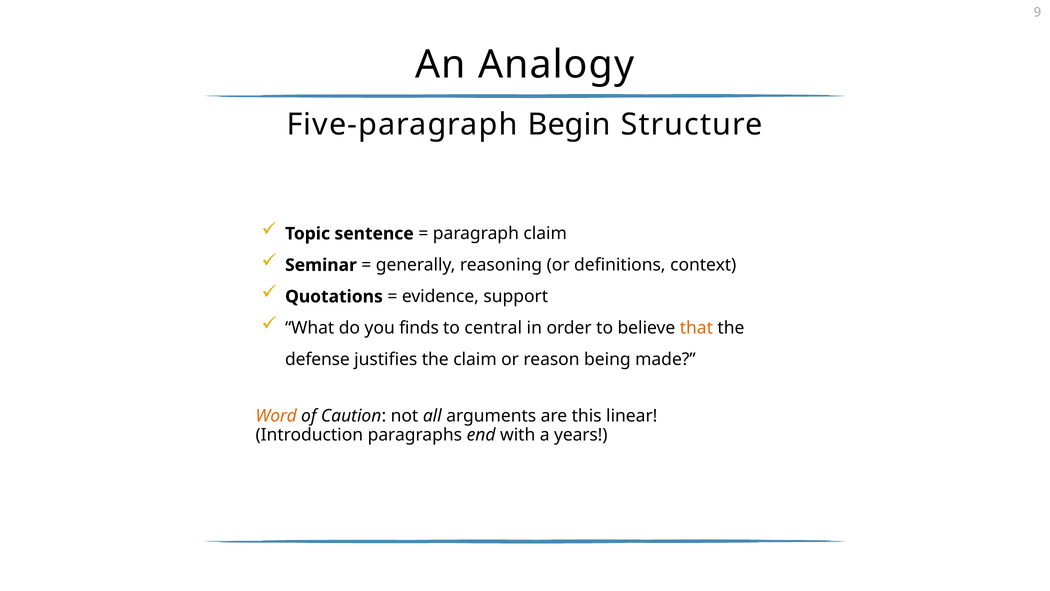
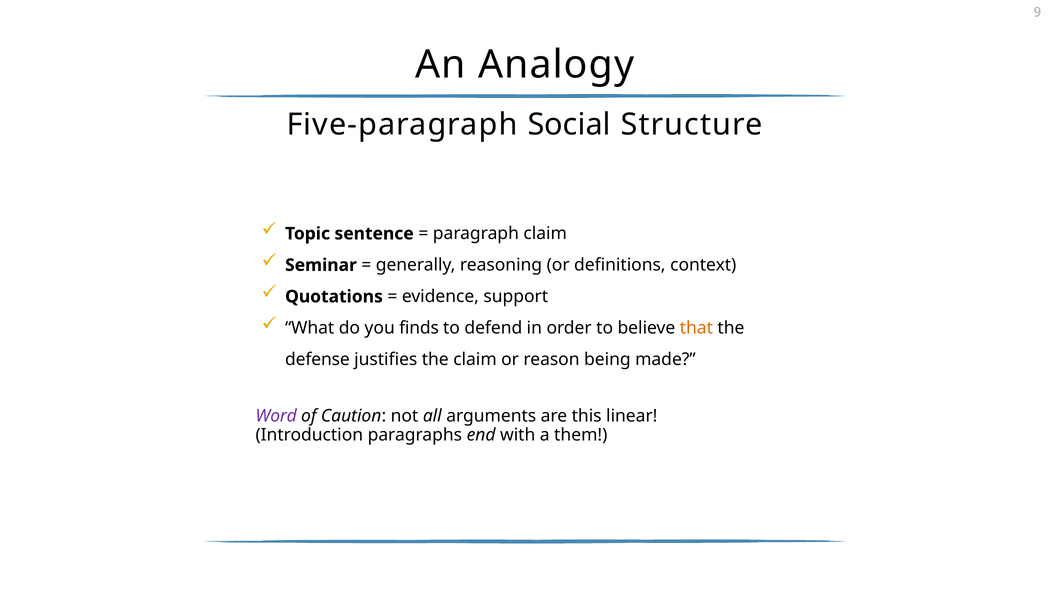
Begin: Begin -> Social
central: central -> defend
Word colour: orange -> purple
years: years -> them
